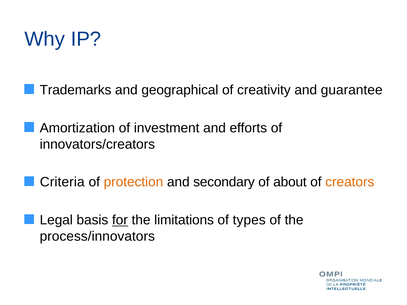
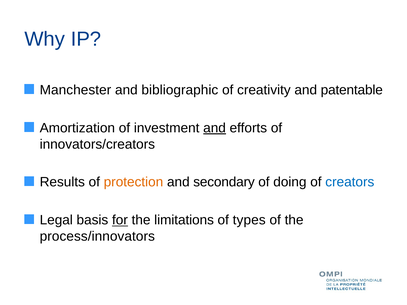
Trademarks: Trademarks -> Manchester
geographical: geographical -> bibliographic
guarantee: guarantee -> patentable
and at (215, 128) underline: none -> present
Criteria: Criteria -> Results
about: about -> doing
creators colour: orange -> blue
